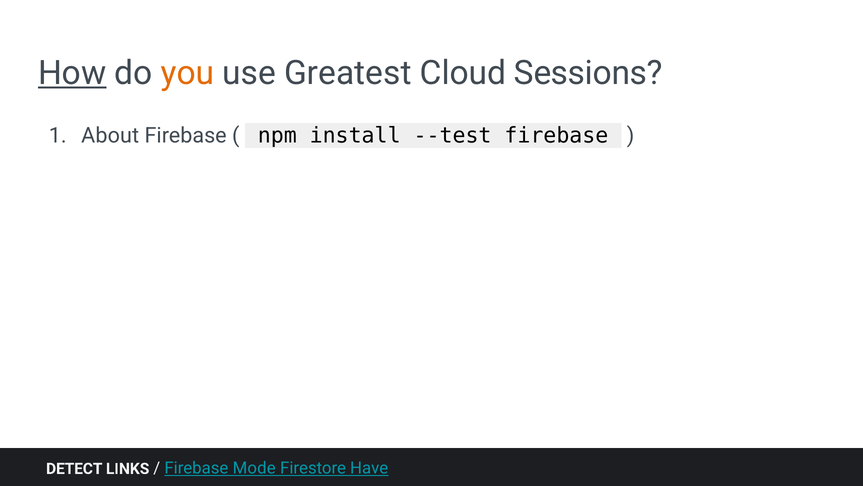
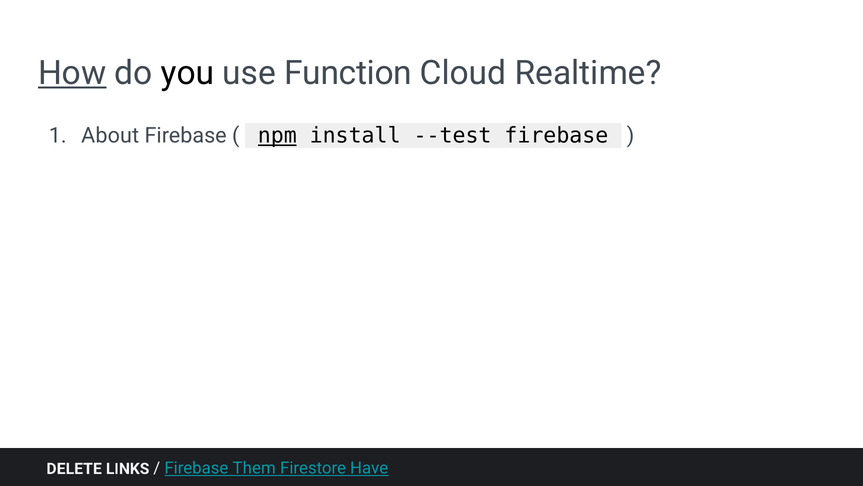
you colour: orange -> black
Greatest: Greatest -> Function
Sessions: Sessions -> Realtime
npm underline: none -> present
DETECT: DETECT -> DELETE
Mode: Mode -> Them
